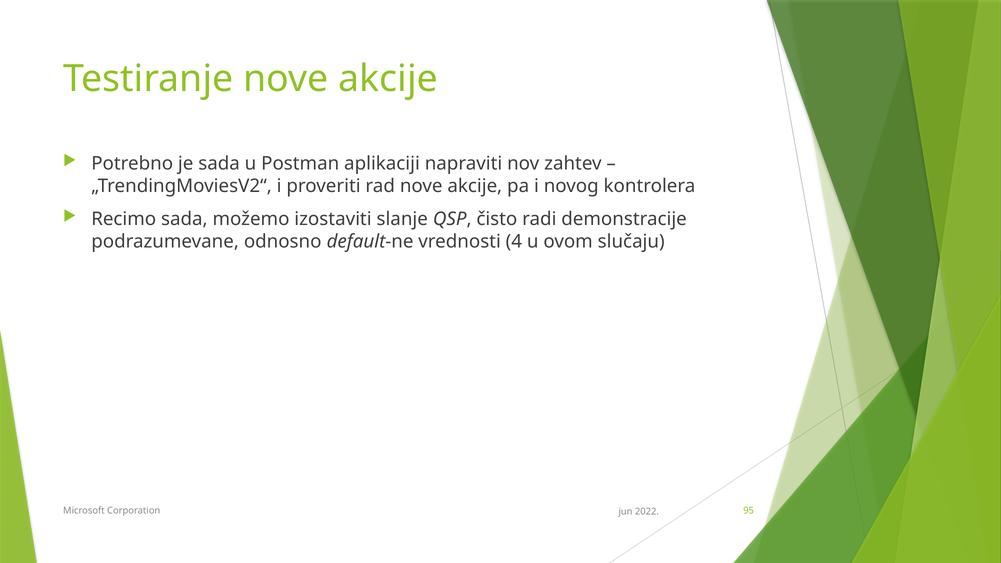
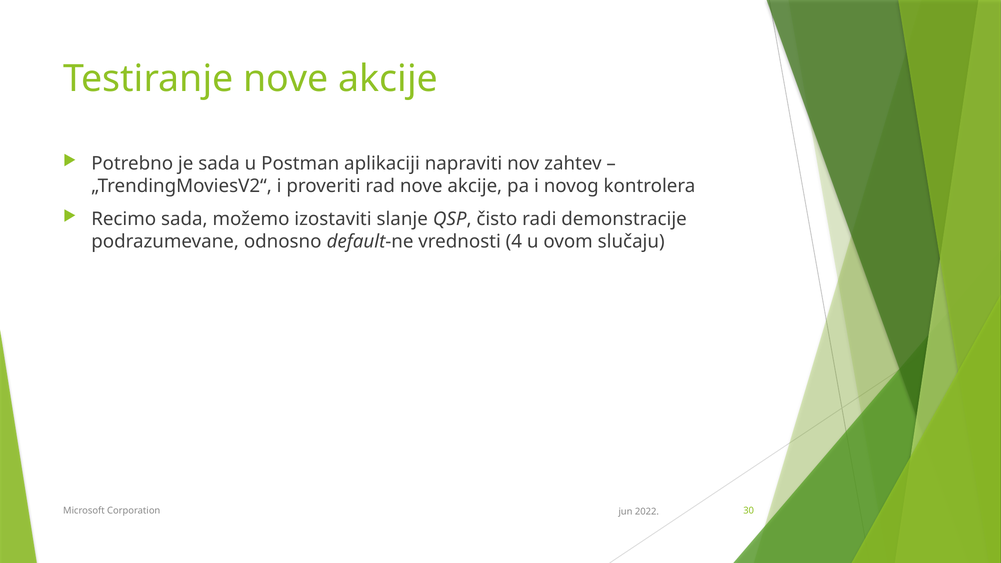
95: 95 -> 30
